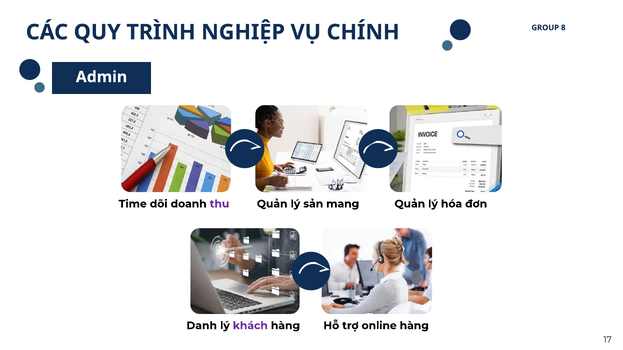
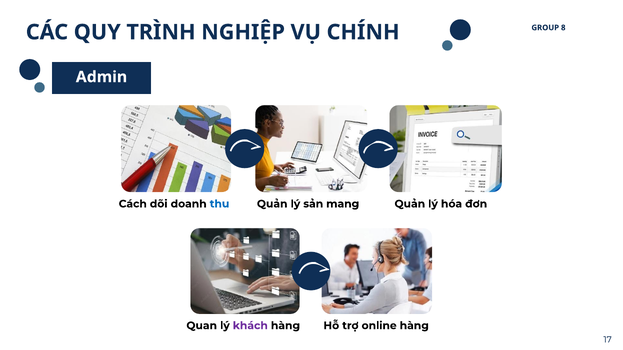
Time: Time -> Cách
thu colour: purple -> blue
Danh: Danh -> Quan
